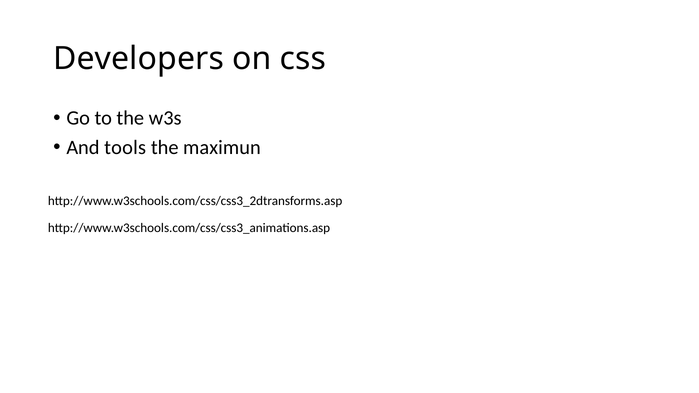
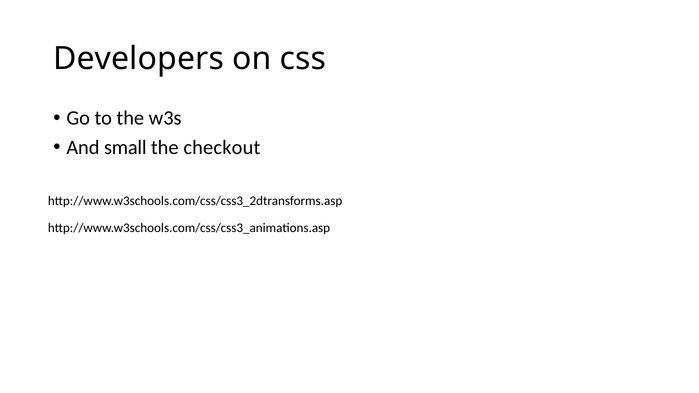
tools: tools -> small
maximun: maximun -> checkout
